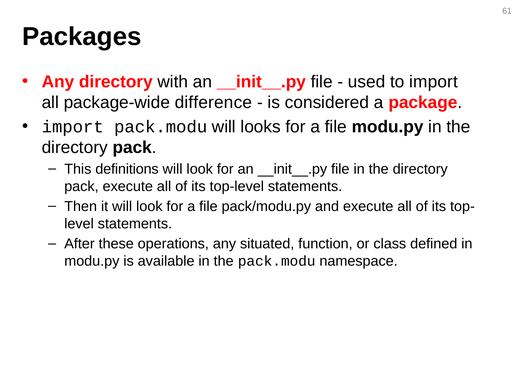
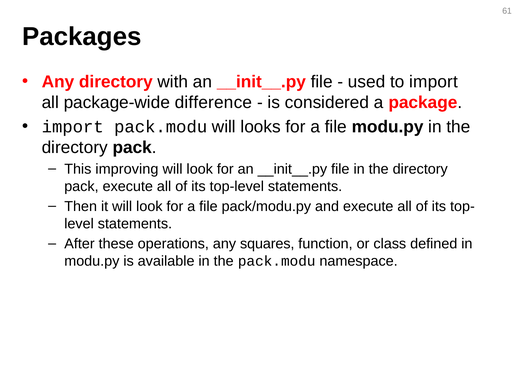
definitions: definitions -> improving
situated: situated -> squares
